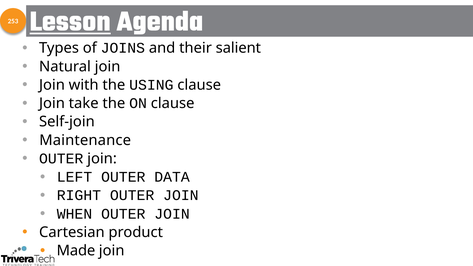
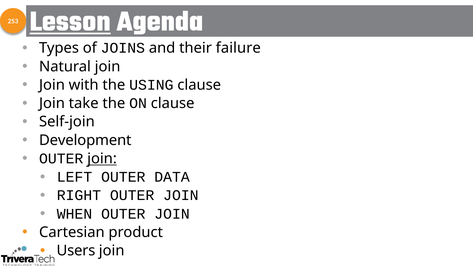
salient: salient -> failure
Maintenance: Maintenance -> Development
join at (102, 159) underline: none -> present
Made: Made -> Users
